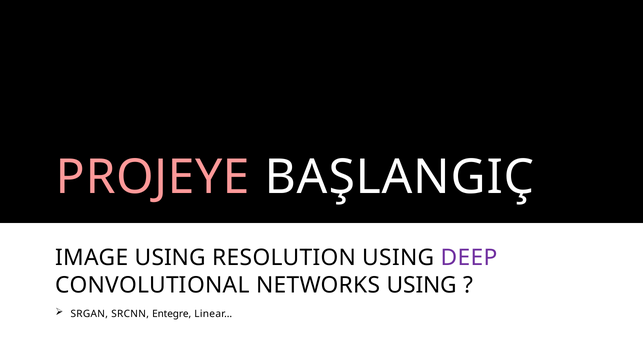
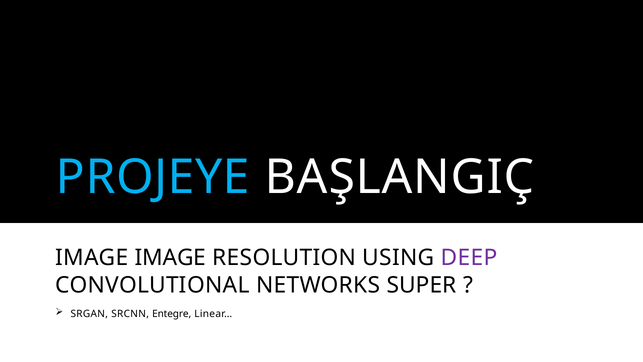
PROJEYE colour: pink -> light blue
IMAGE USING: USING -> IMAGE
NETWORKS USING: USING -> SUPER
